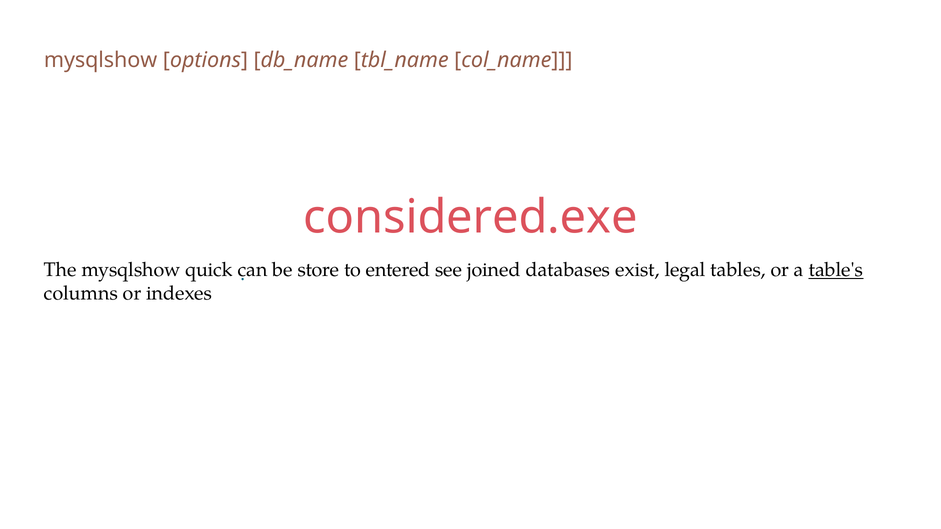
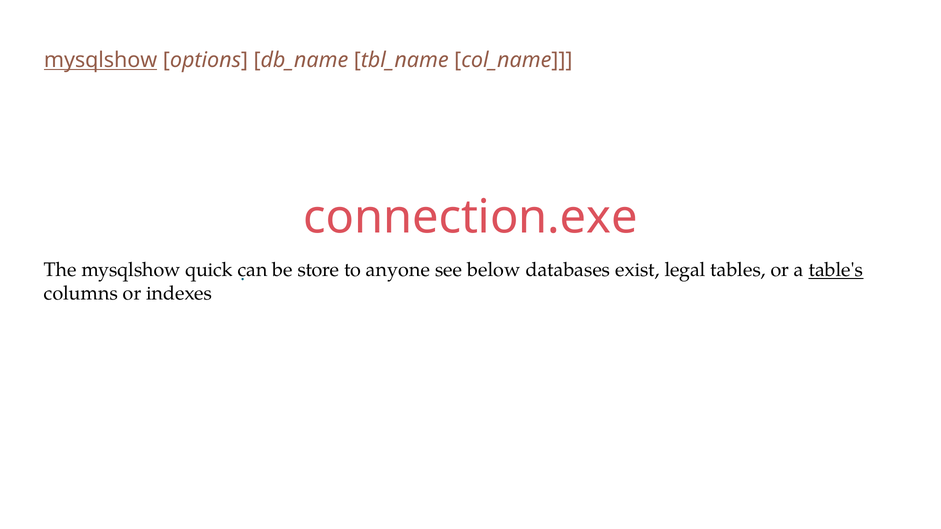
mysqlshow at (101, 60) underline: none -> present
considered.exe: considered.exe -> connection.exe
entered: entered -> anyone
joined: joined -> below
